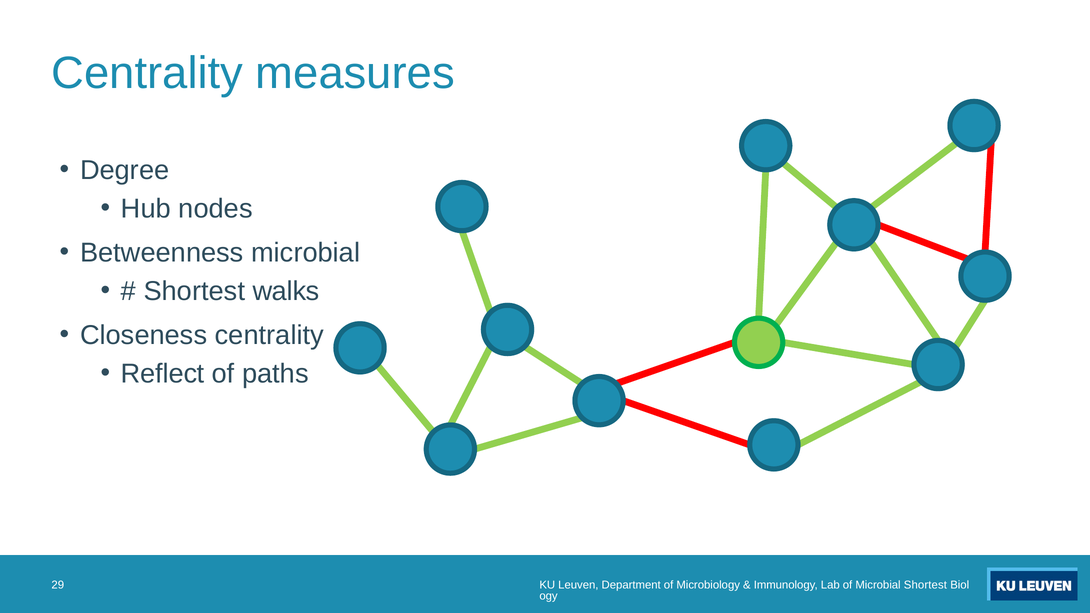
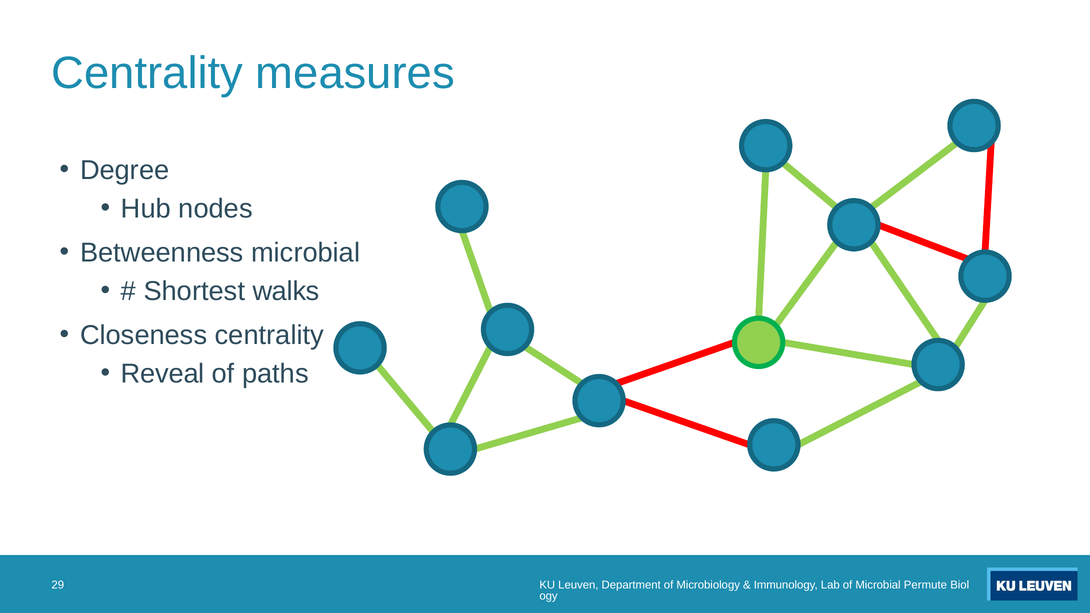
Reflect: Reflect -> Reveal
Microbial Shortest: Shortest -> Permute
